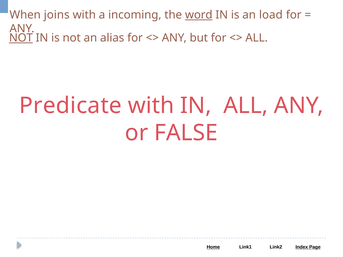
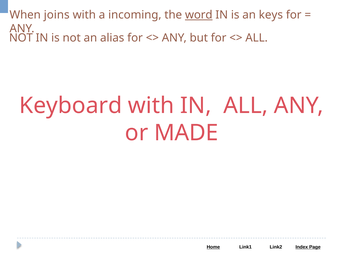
load: load -> keys
NOT at (21, 38) underline: present -> none
Predicate: Predicate -> Keyboard
FALSE: FALSE -> MADE
